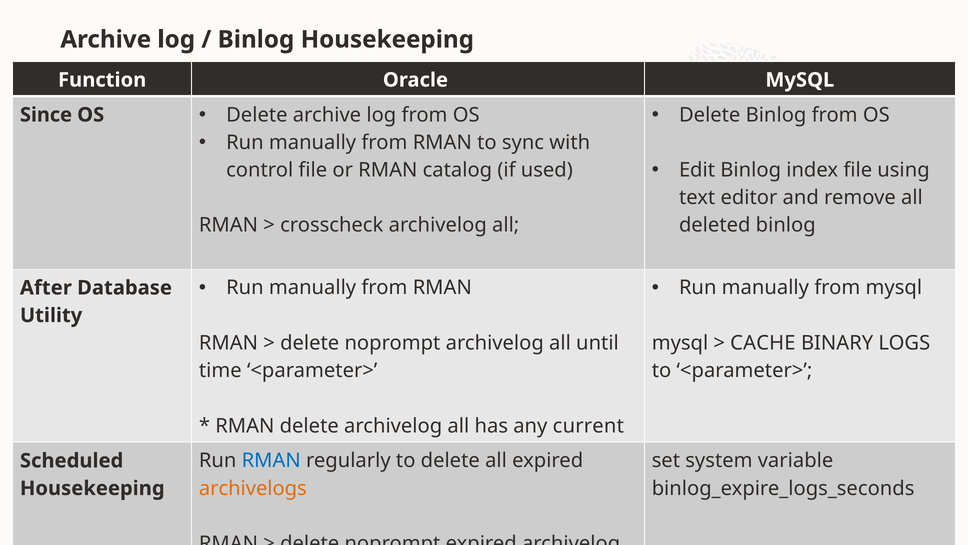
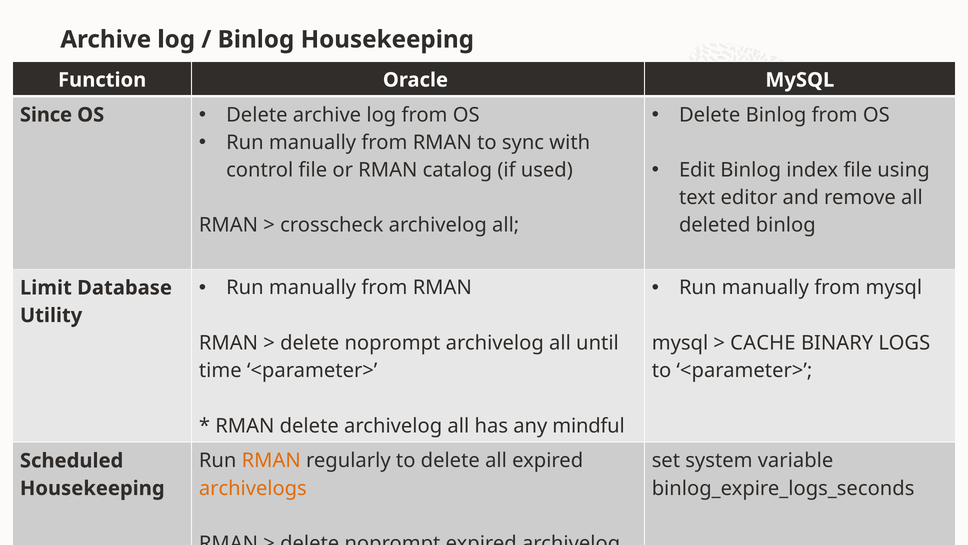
After: After -> Limit
current: current -> mindful
RMAN at (271, 460) colour: blue -> orange
